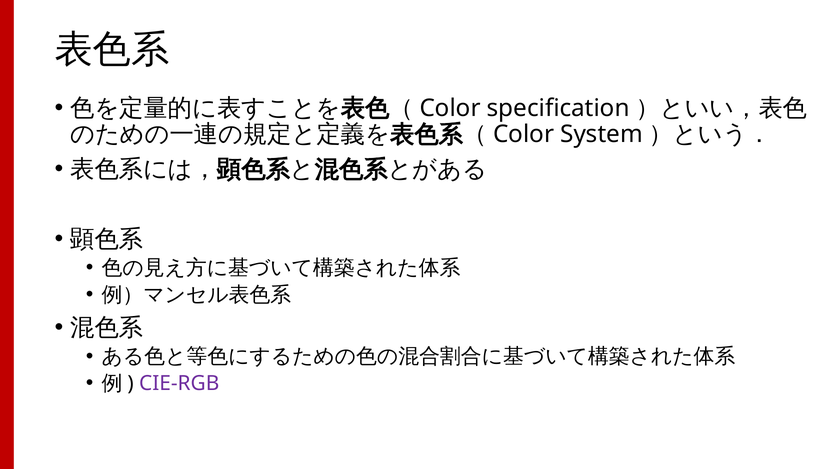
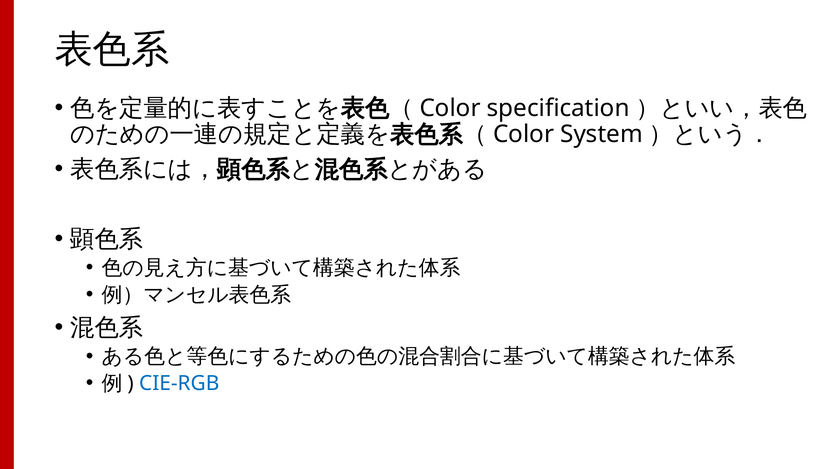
CIE-RGB colour: purple -> blue
